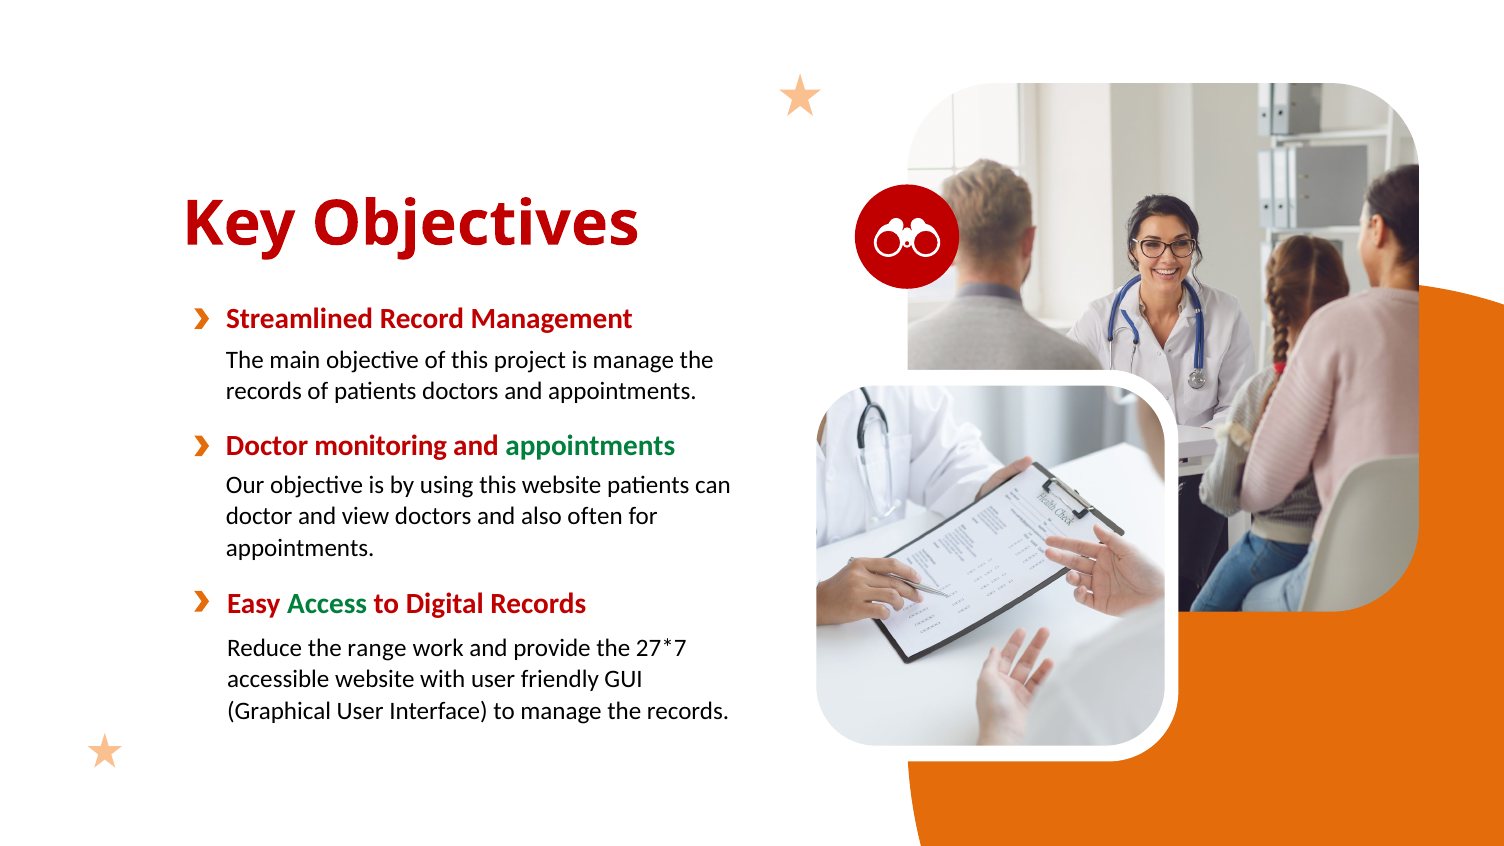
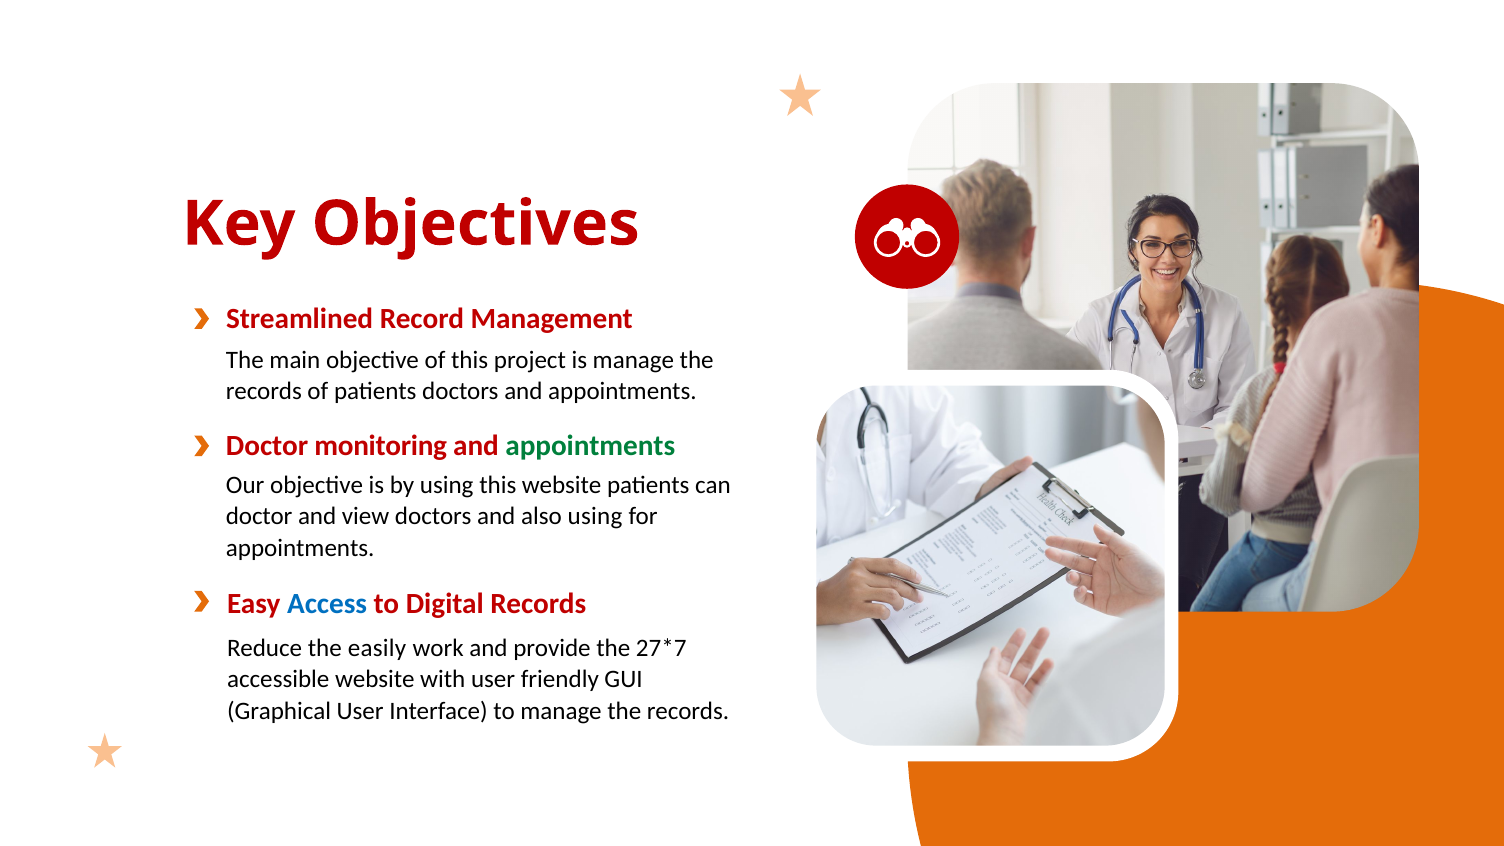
also often: often -> using
Access colour: green -> blue
range: range -> easily
